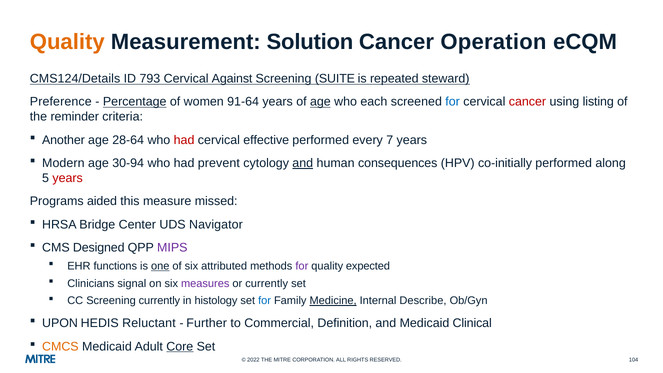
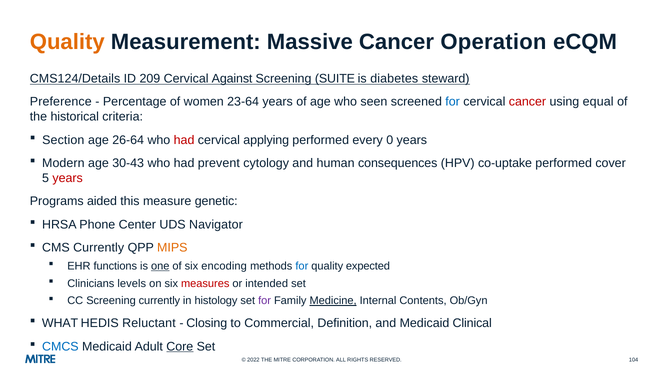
Solution: Solution -> Massive
793: 793 -> 209
repeated: repeated -> diabetes
Percentage underline: present -> none
91-64: 91-64 -> 23-64
age at (320, 102) underline: present -> none
each: each -> seen
listing: listing -> equal
reminder: reminder -> historical
Another: Another -> Section
28-64: 28-64 -> 26-64
effective: effective -> applying
7: 7 -> 0
30-94: 30-94 -> 30-43
and at (303, 163) underline: present -> none
co-initially: co-initially -> co-uptake
along: along -> cover
missed: missed -> genetic
Bridge: Bridge -> Phone
CMS Designed: Designed -> Currently
MIPS colour: purple -> orange
attributed: attributed -> encoding
for at (302, 266) colour: purple -> blue
signal: signal -> levels
measures colour: purple -> red
or currently: currently -> intended
for at (265, 301) colour: blue -> purple
Describe: Describe -> Contents
UPON: UPON -> WHAT
Further: Further -> Closing
CMCS colour: orange -> blue
